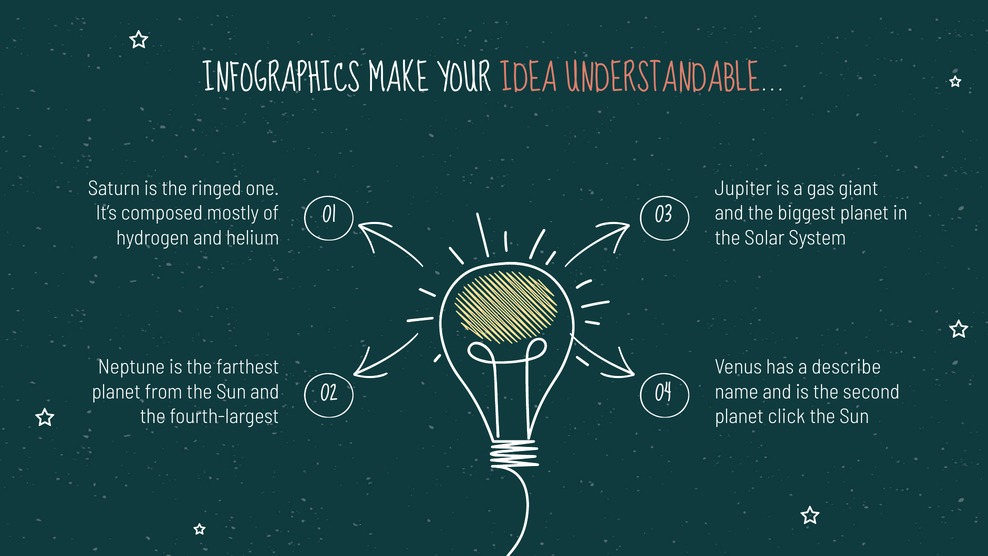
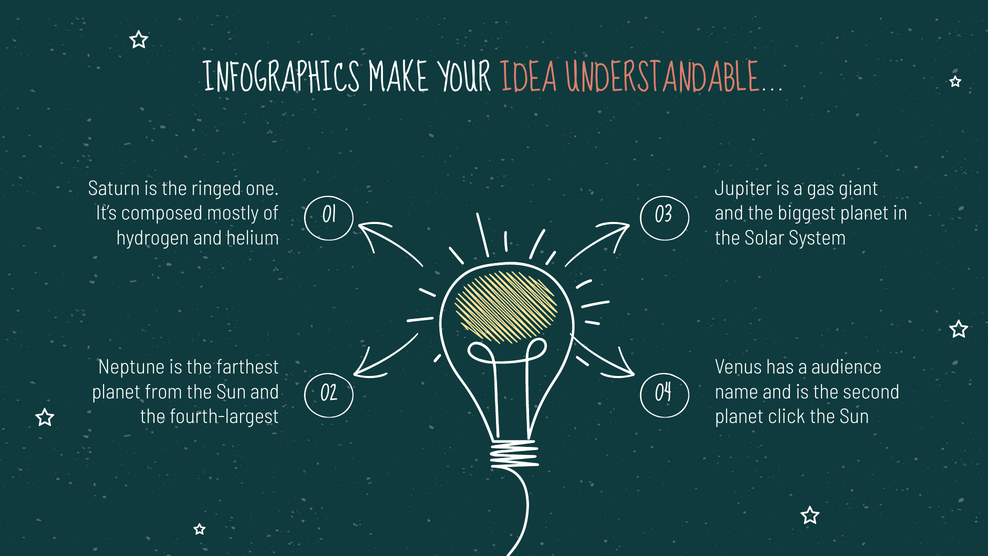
describe: describe -> audience
